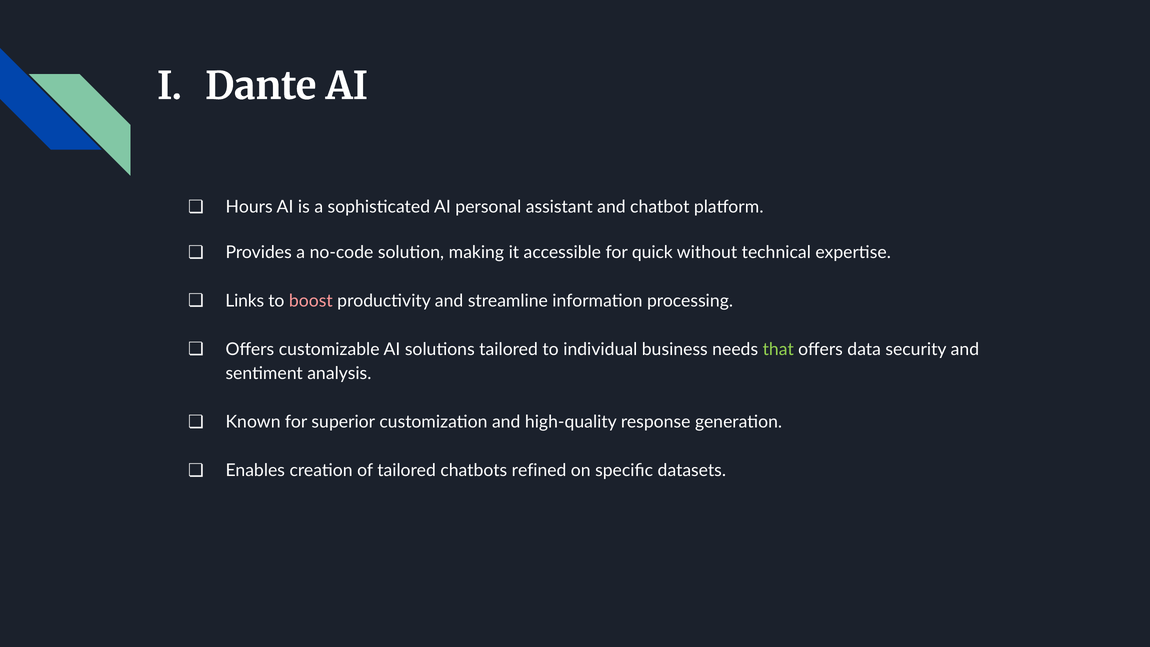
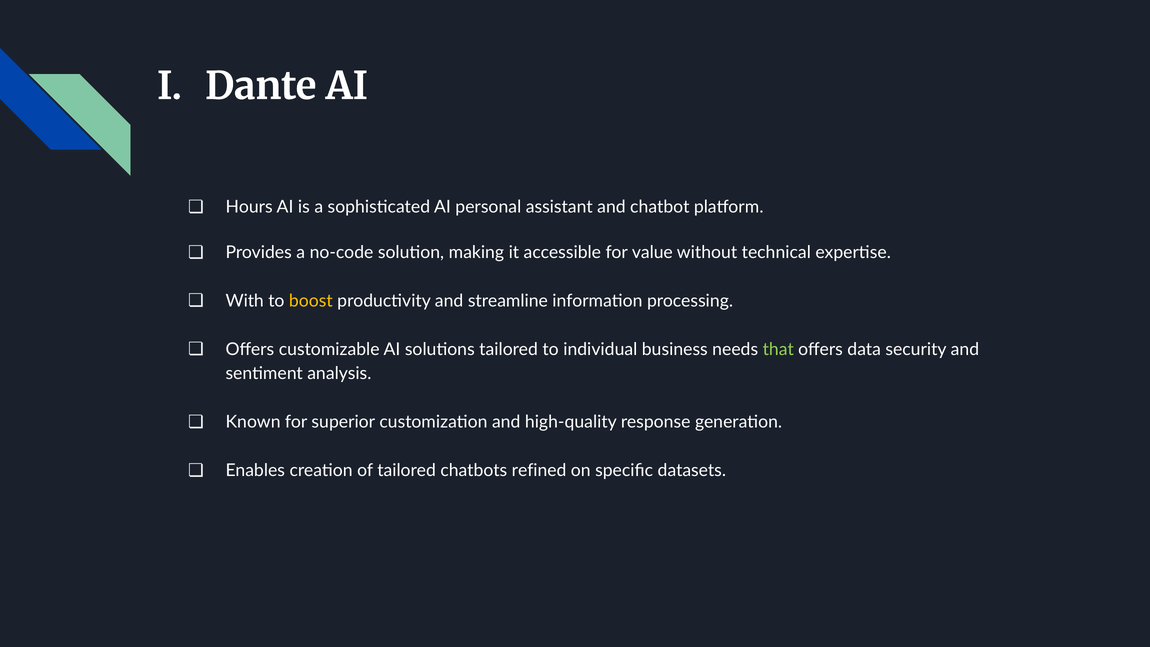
quick: quick -> value
Links: Links -> With
boost colour: pink -> yellow
